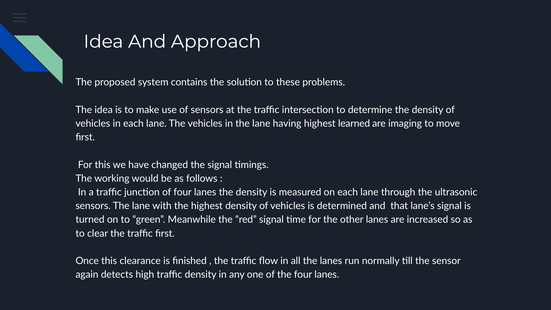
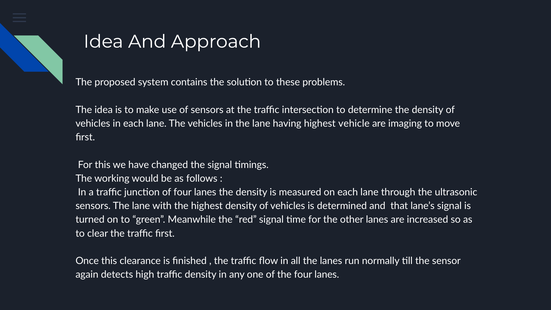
learned: learned -> vehicle
